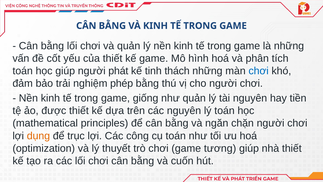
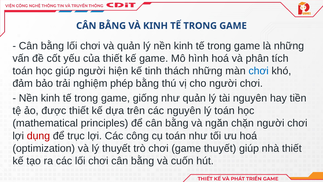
phát: phát -> hiện
dụng colour: orange -> red
game tương: tương -> thuyết
